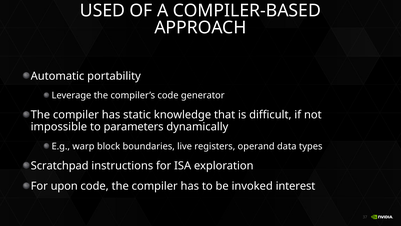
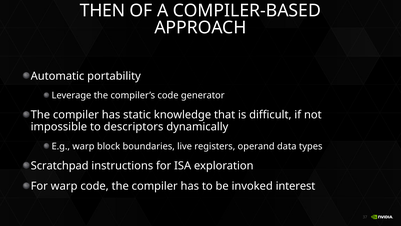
USED: USED -> THEN
parameters: parameters -> descriptors
For upon: upon -> warp
